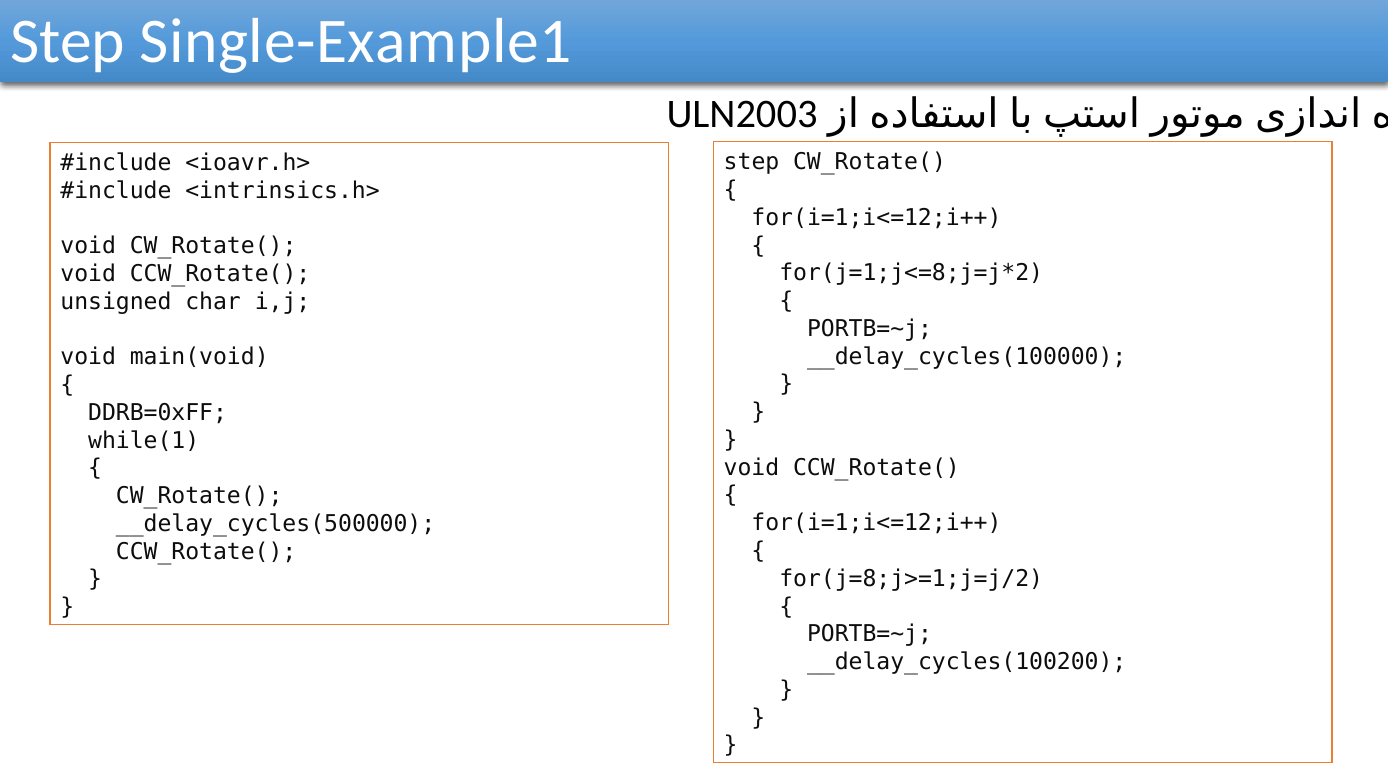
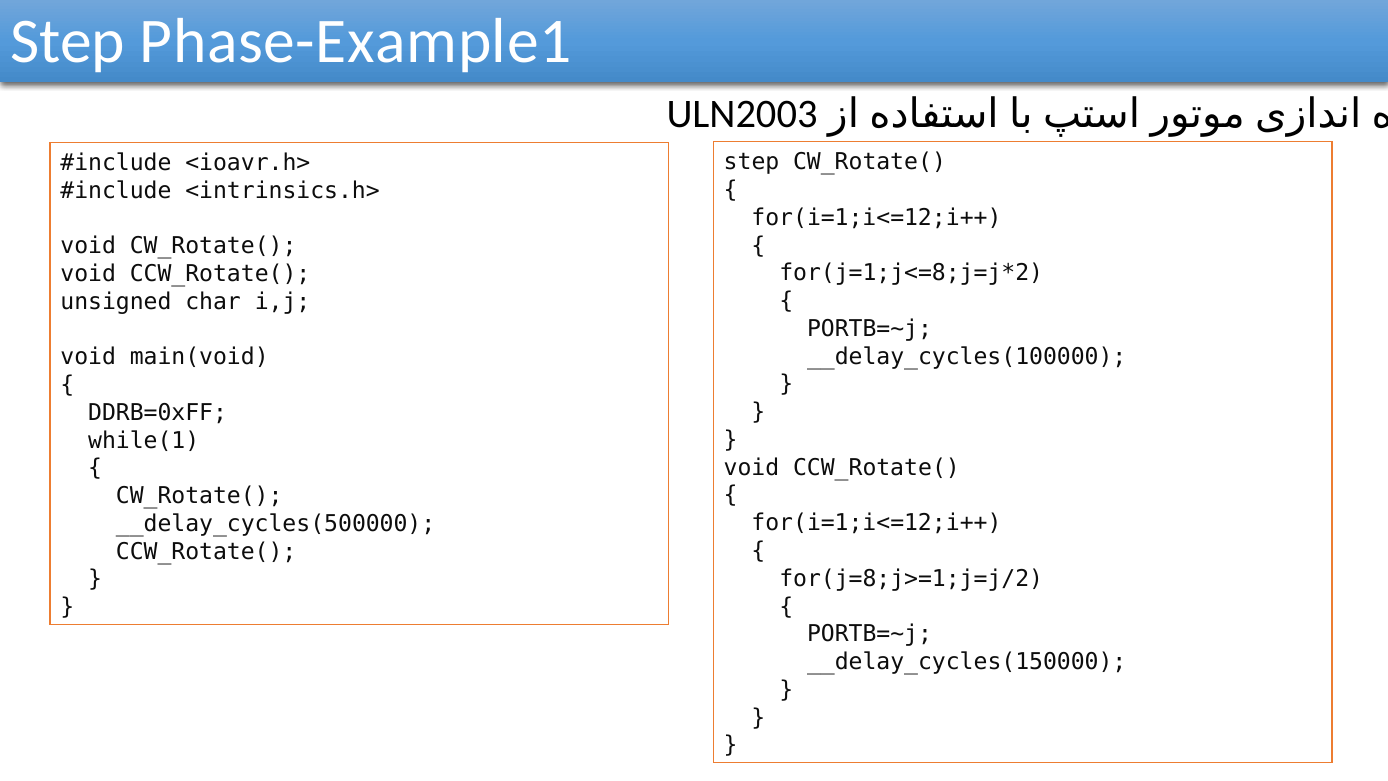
Single-Example1: Single-Example1 -> Phase-Example1
__delay_cycles(100200: __delay_cycles(100200 -> __delay_cycles(150000
